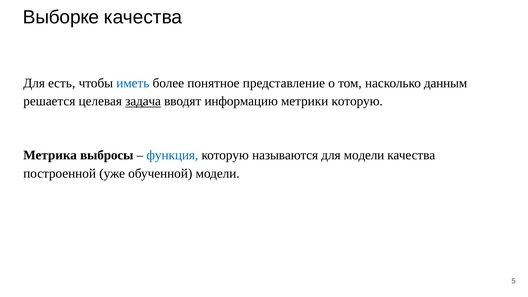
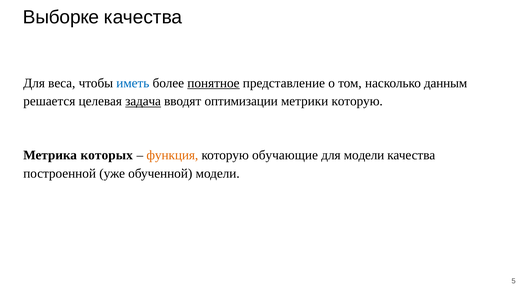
есть: есть -> веса
понятное underline: none -> present
информацию: информацию -> оптимизации
выбросы: выбросы -> которых
функция colour: blue -> orange
называются: называются -> обучающие
